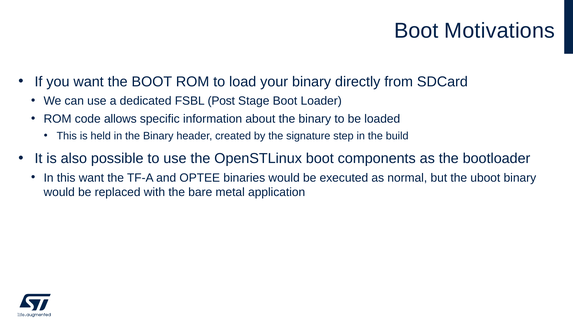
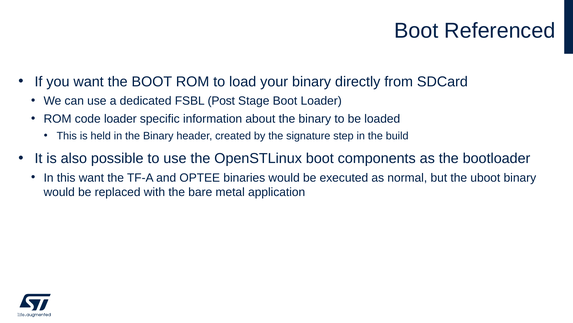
Motivations: Motivations -> Referenced
code allows: allows -> loader
